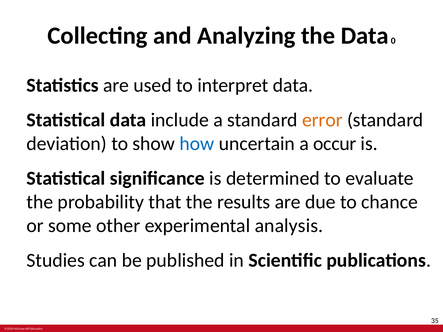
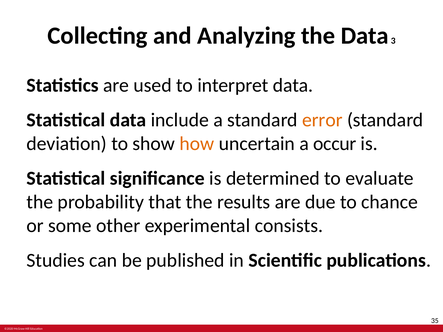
0: 0 -> 3
how colour: blue -> orange
analysis: analysis -> consists
